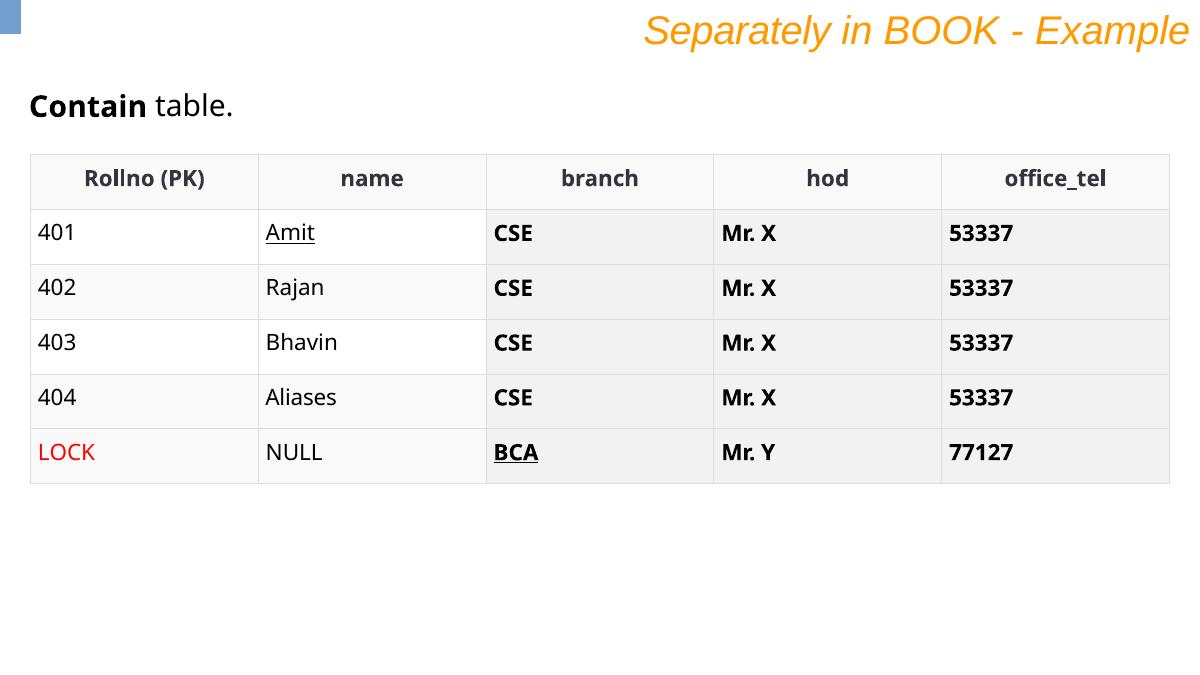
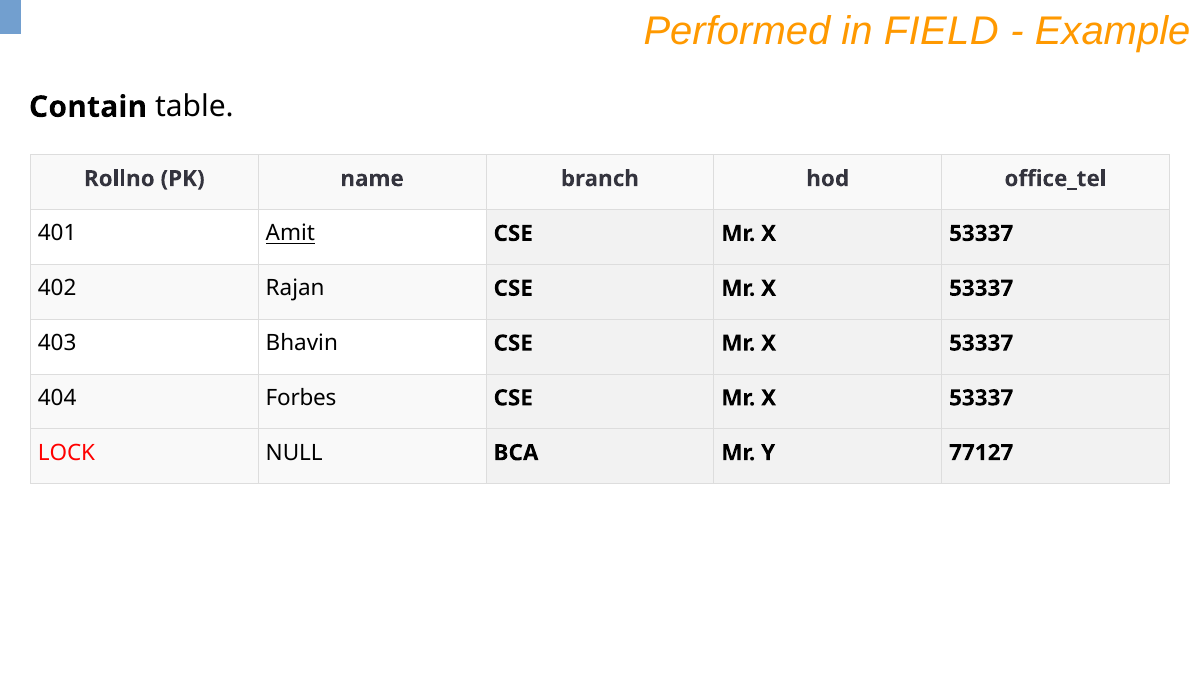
Separately: Separately -> Performed
BOOK: BOOK -> FIELD
Aliases: Aliases -> Forbes
BCA underline: present -> none
